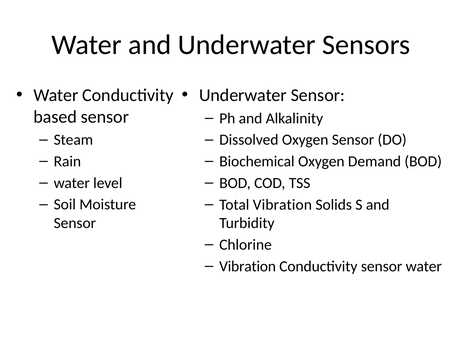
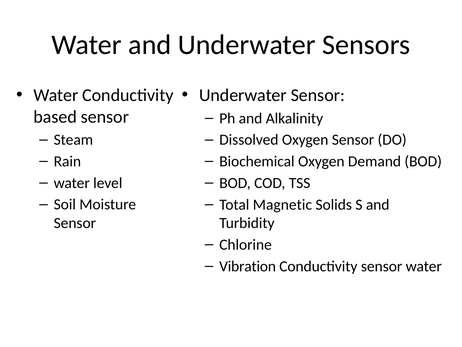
Total Vibration: Vibration -> Magnetic
